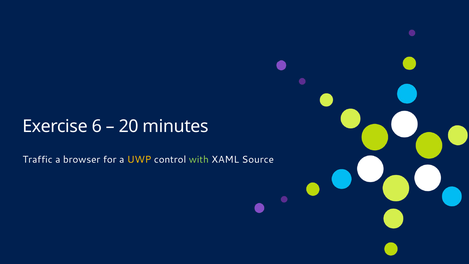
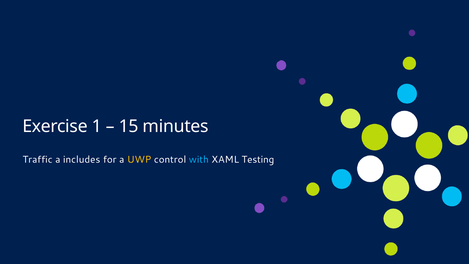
6: 6 -> 1
20: 20 -> 15
browser: browser -> includes
with colour: light green -> light blue
Source: Source -> Testing
